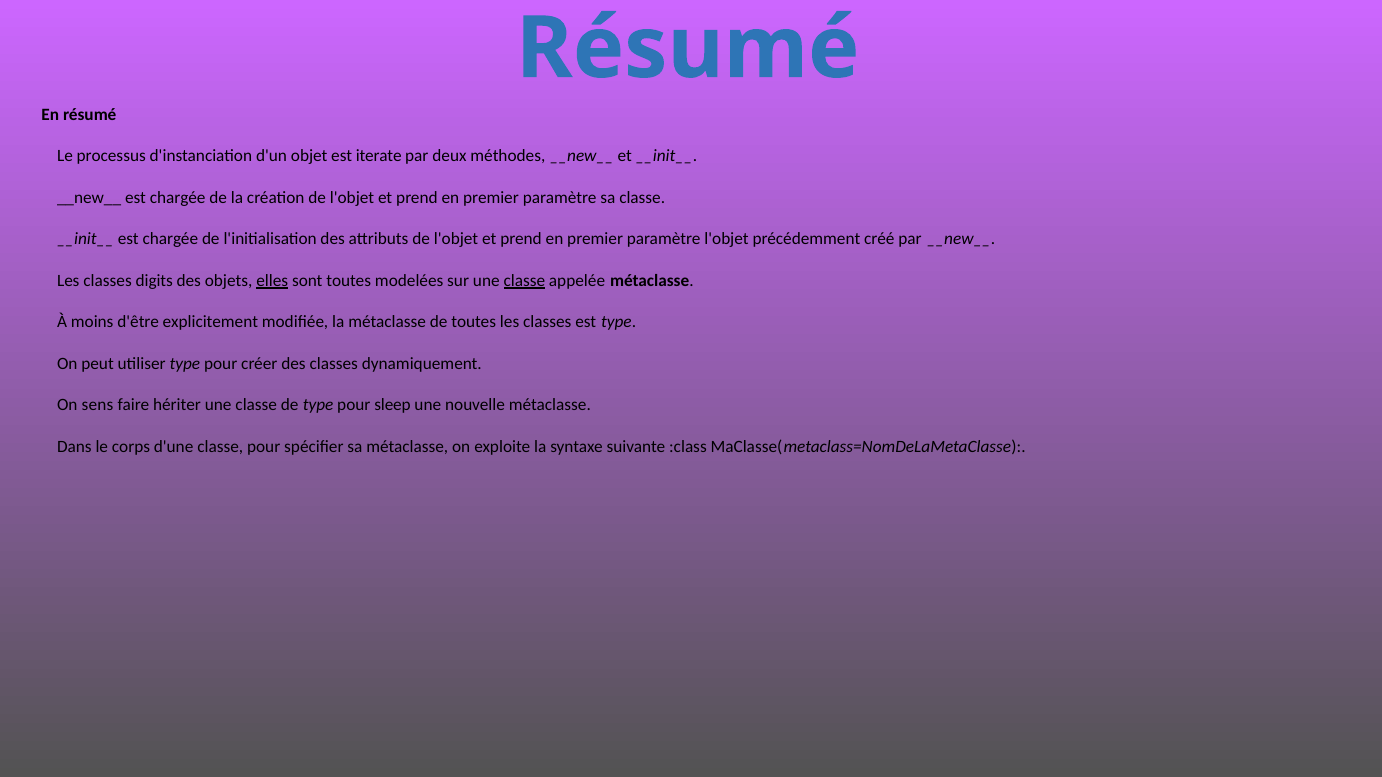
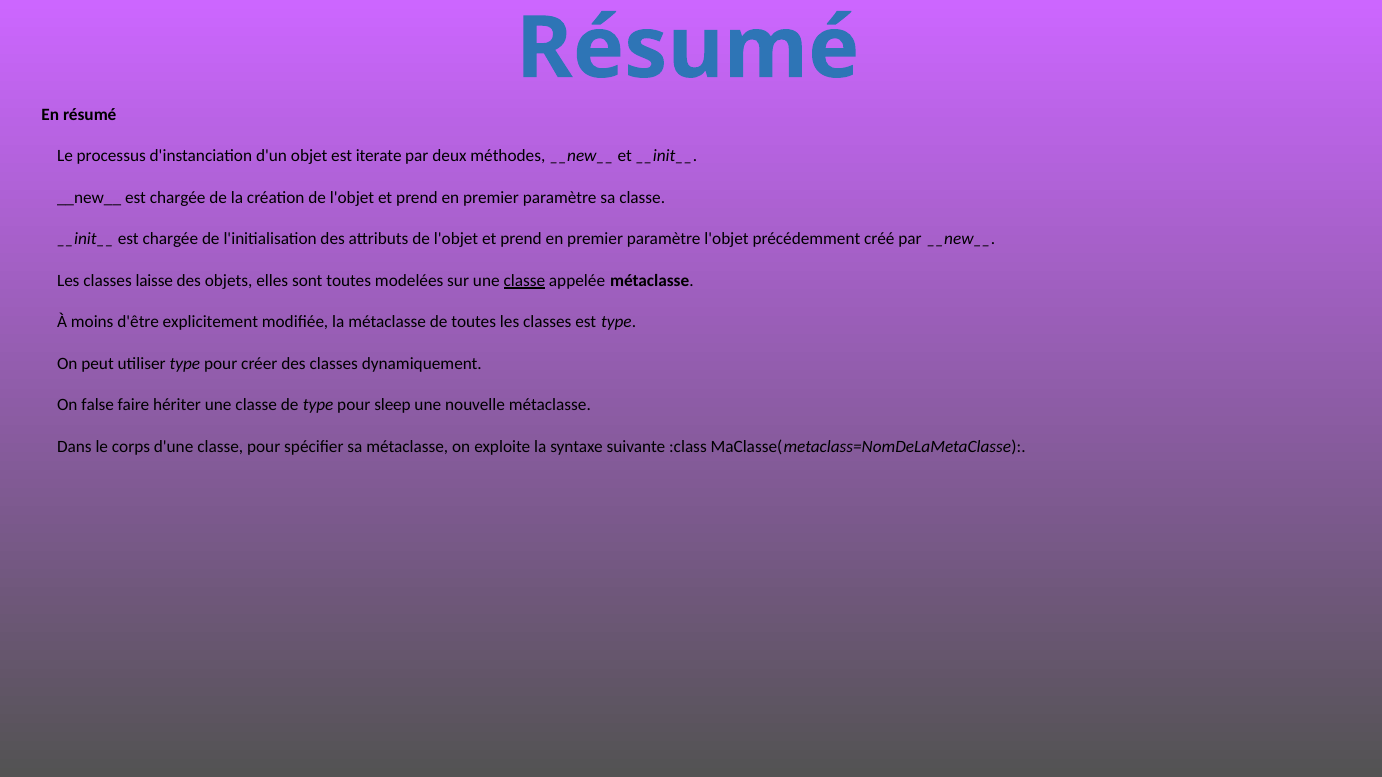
digits: digits -> laisse
elles underline: present -> none
sens: sens -> false
